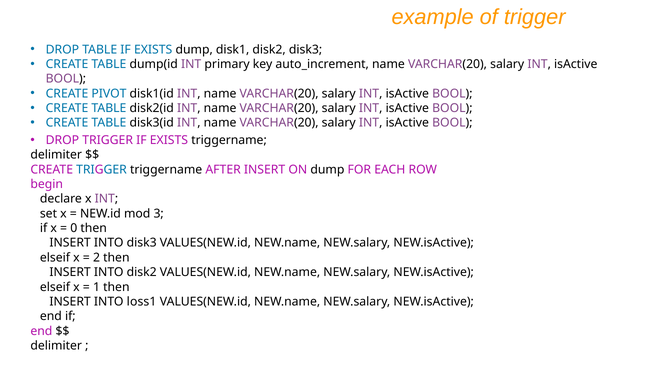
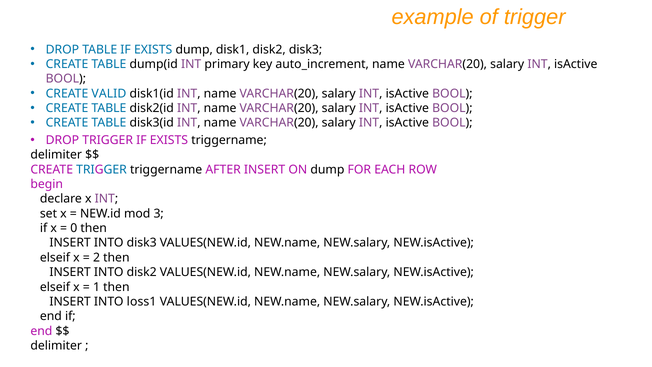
PIVOT: PIVOT -> VALID
